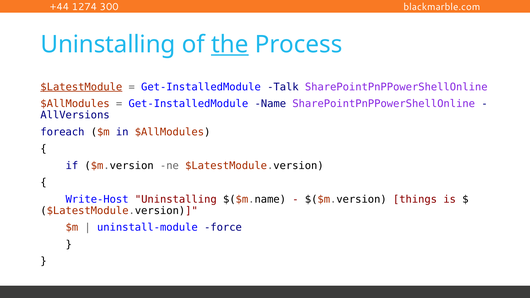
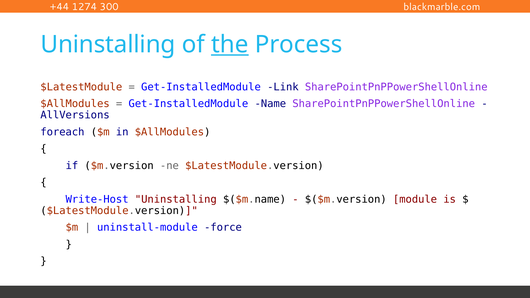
$LatestModule underline: present -> none
Talk: Talk -> Link
things: things -> module
